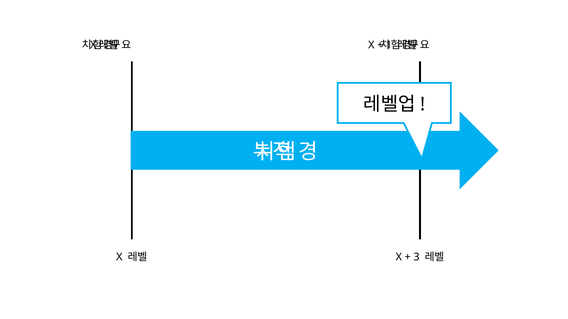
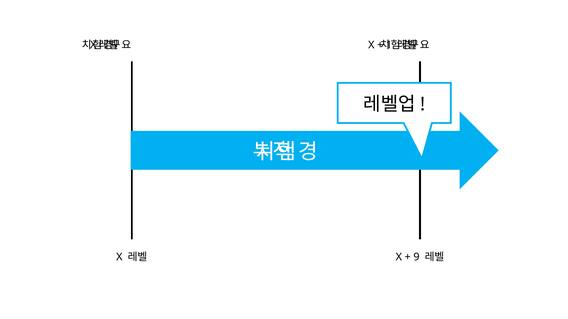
3: 3 -> 9
